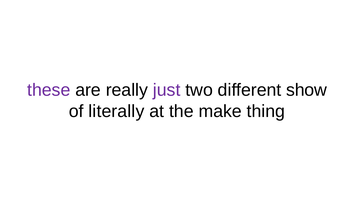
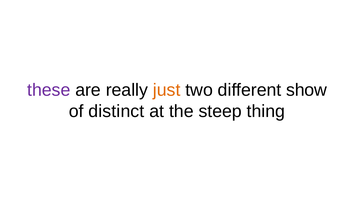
just colour: purple -> orange
literally: literally -> distinct
make: make -> steep
